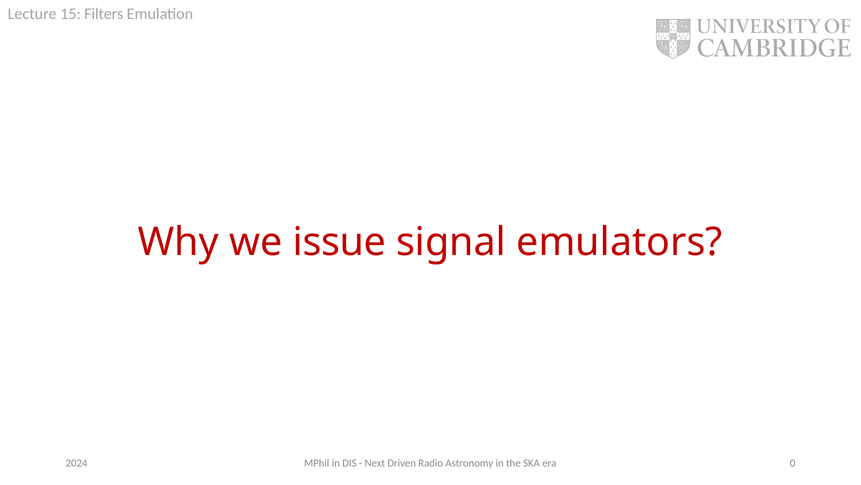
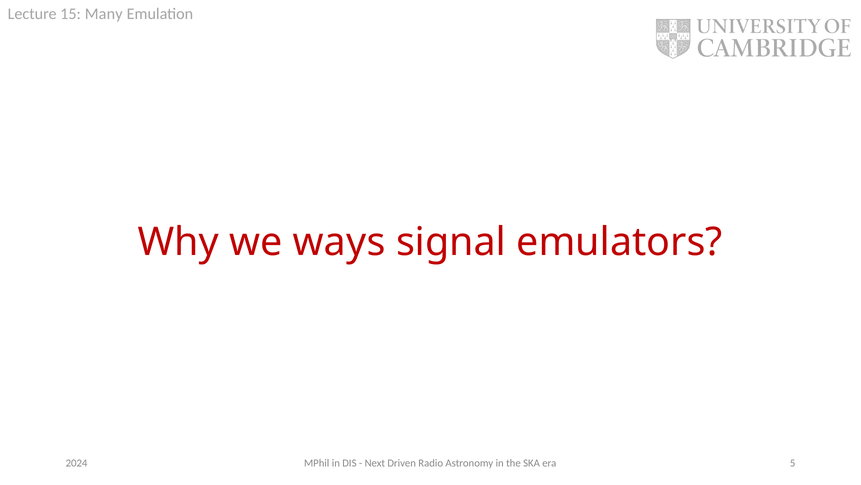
Filters: Filters -> Many
issue: issue -> ways
0: 0 -> 5
